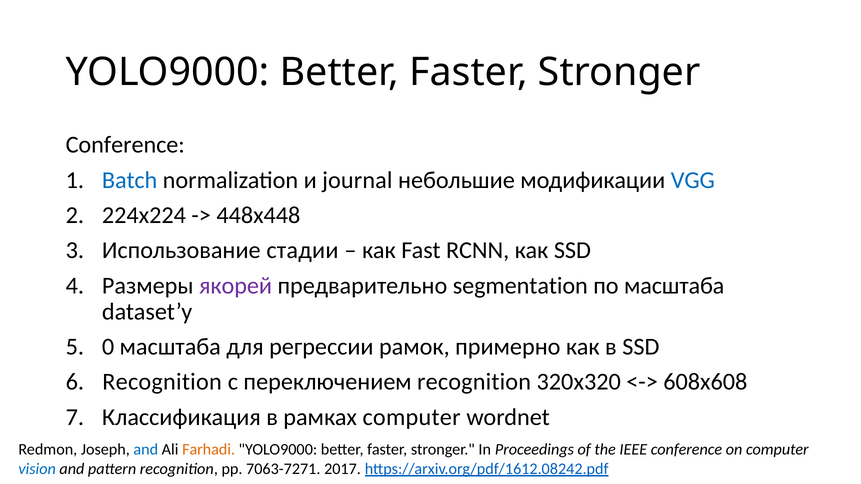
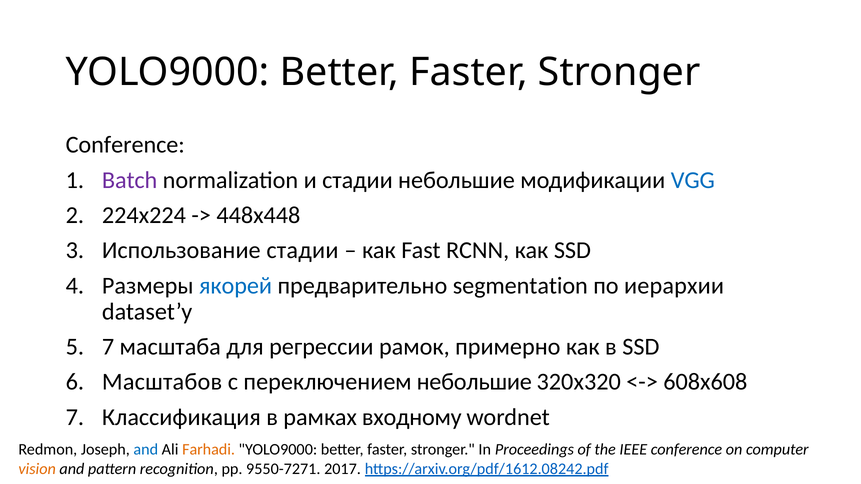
Batch colour: blue -> purple
и journal: journal -> стадии
якорей colour: purple -> blue
по масштаба: масштаба -> иерархии
0 at (108, 347): 0 -> 7
Recognition at (162, 382): Recognition -> Масштабов
переключением recognition: recognition -> небольшие
рамках computer: computer -> входному
vision colour: blue -> orange
7063-7271: 7063-7271 -> 9550-7271
